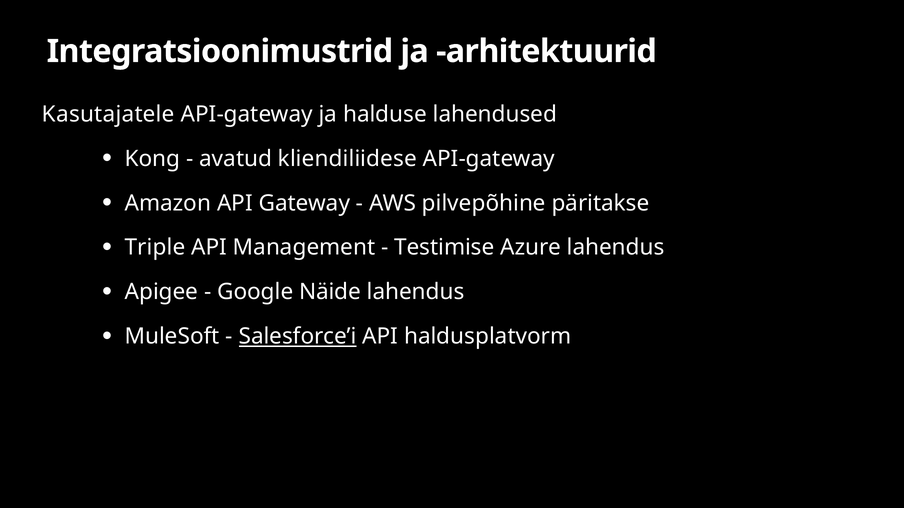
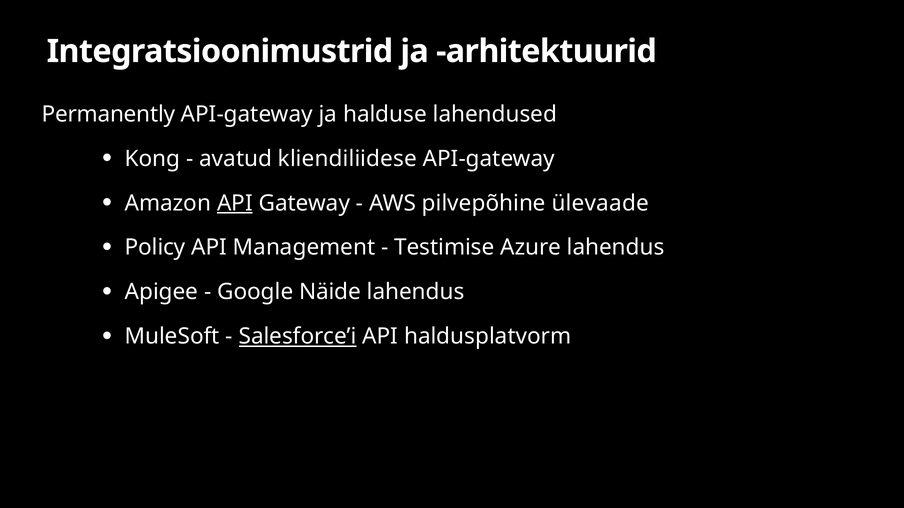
Kasutajatele: Kasutajatele -> Permanently
API at (235, 203) underline: none -> present
päritakse: päritakse -> ülevaade
Triple: Triple -> Policy
